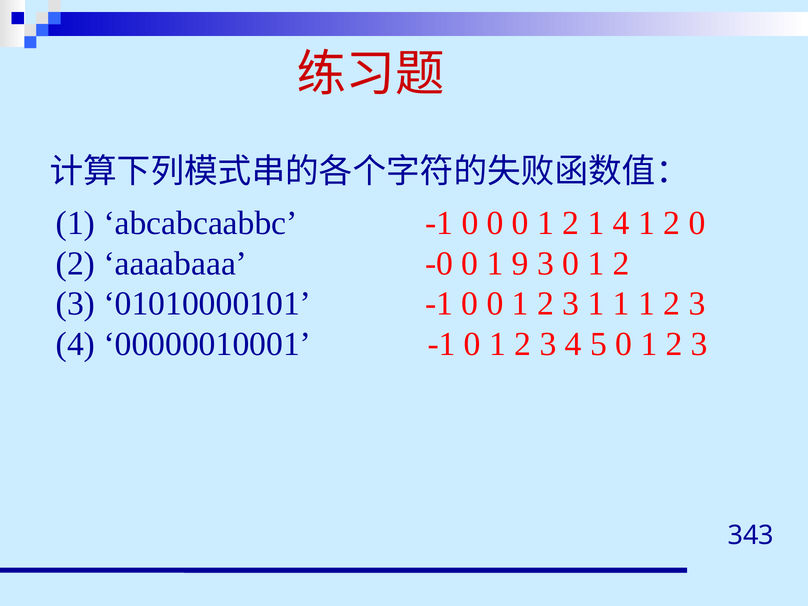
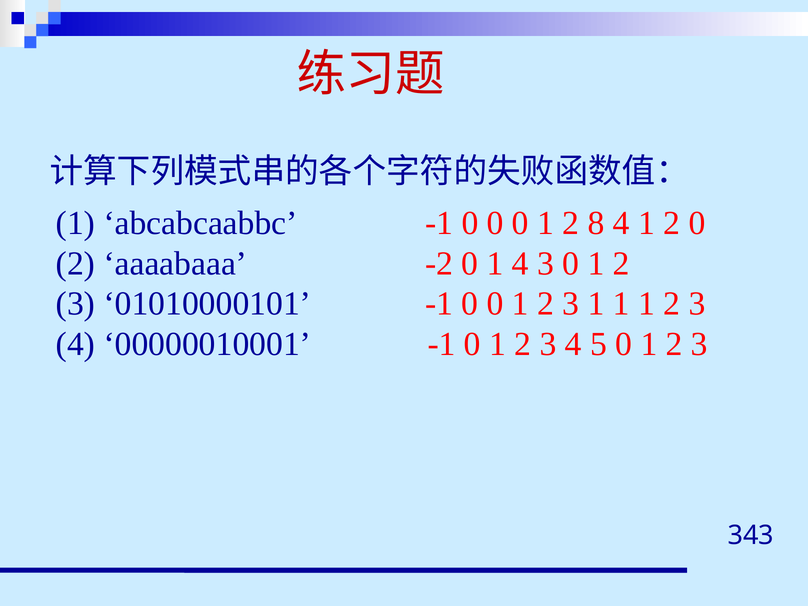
2 1: 1 -> 8
-0: -0 -> -2
1 9: 9 -> 4
